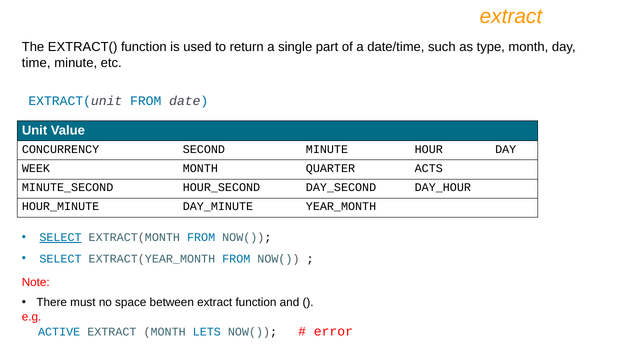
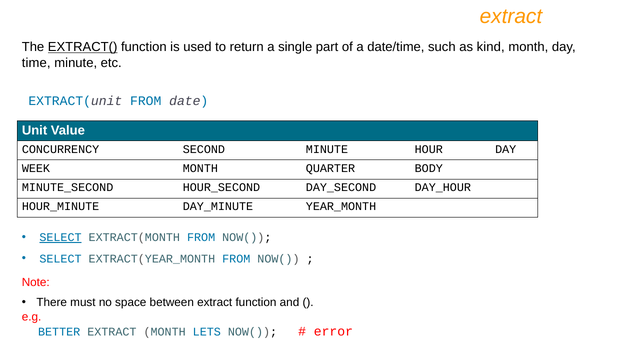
EXTRACT( underline: none -> present
type: type -> kind
ACTS: ACTS -> BODY
ACTIVE: ACTIVE -> BETTER
